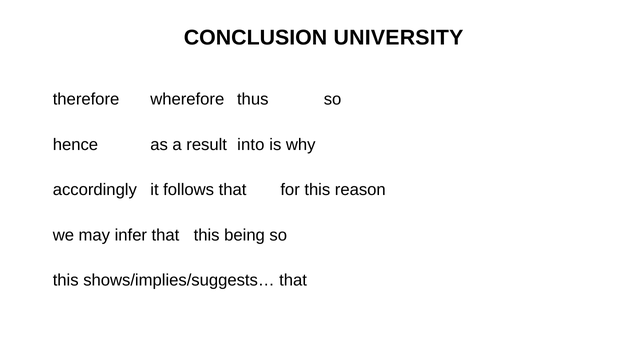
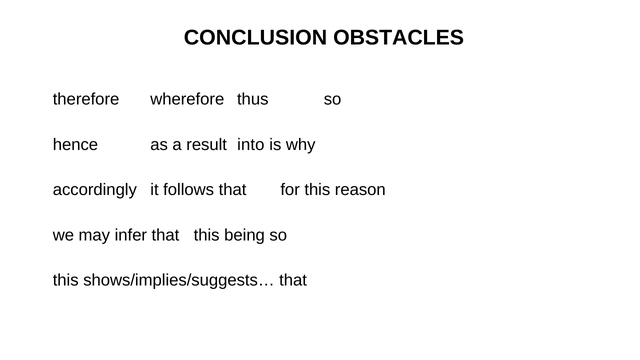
UNIVERSITY: UNIVERSITY -> OBSTACLES
